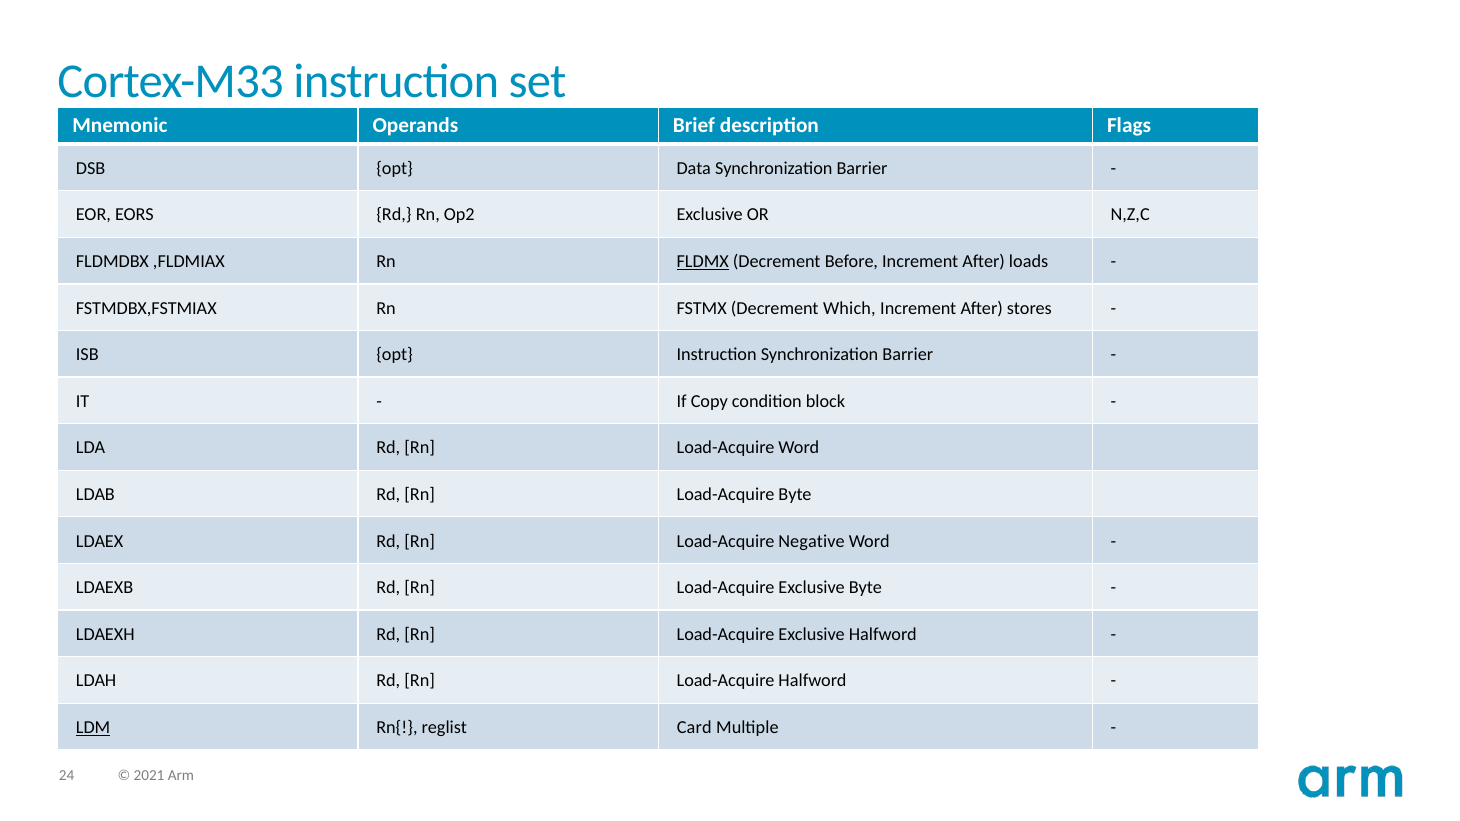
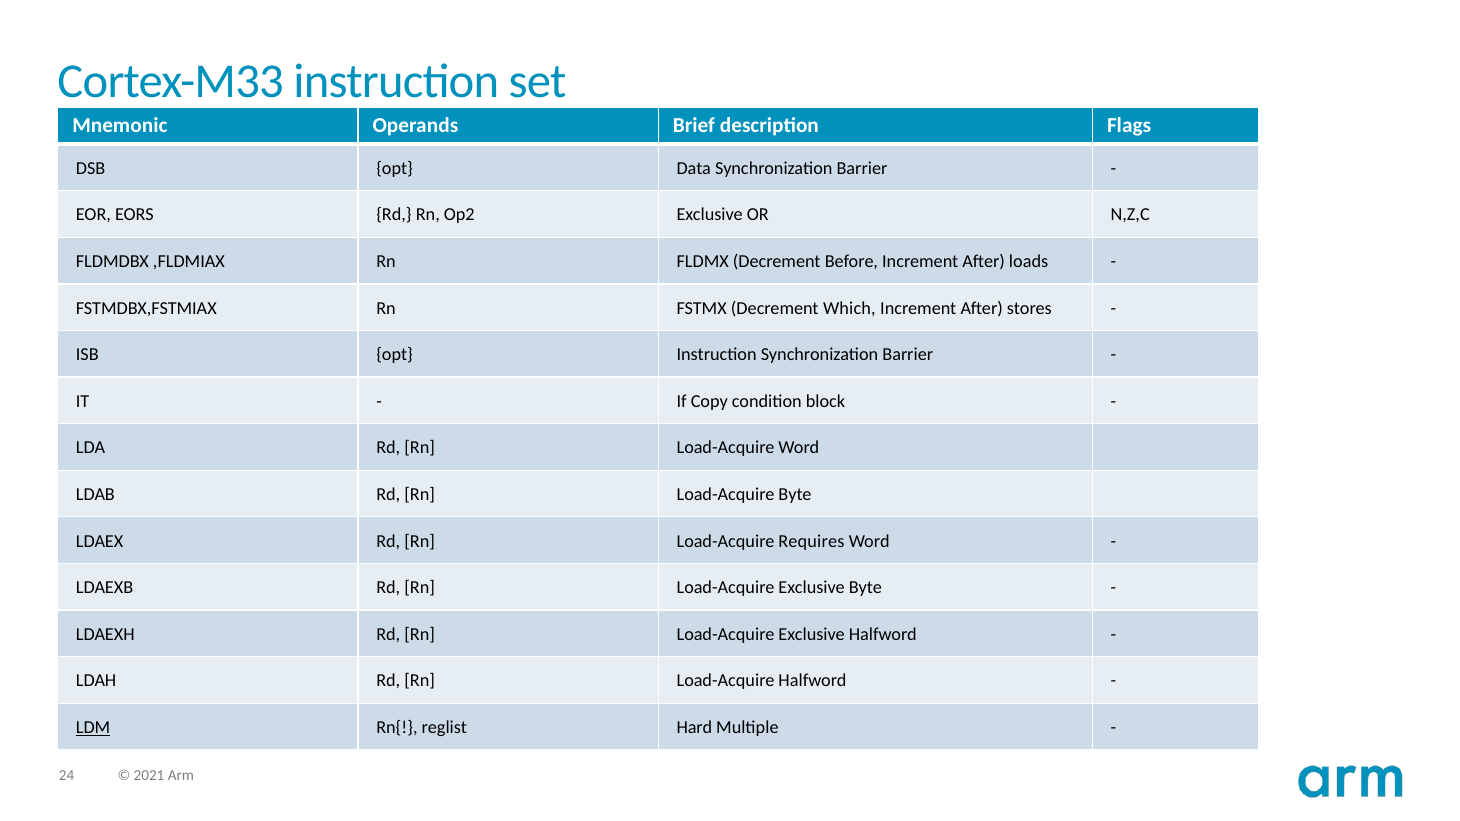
FLDMX underline: present -> none
Negative: Negative -> Requires
Card: Card -> Hard
